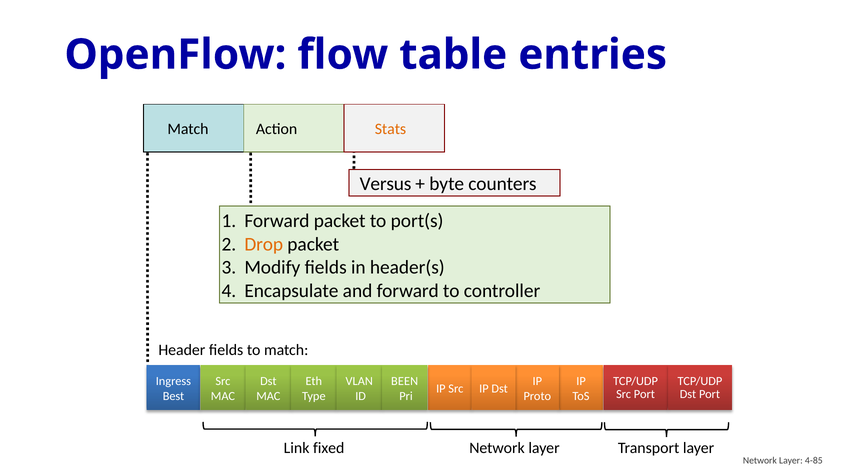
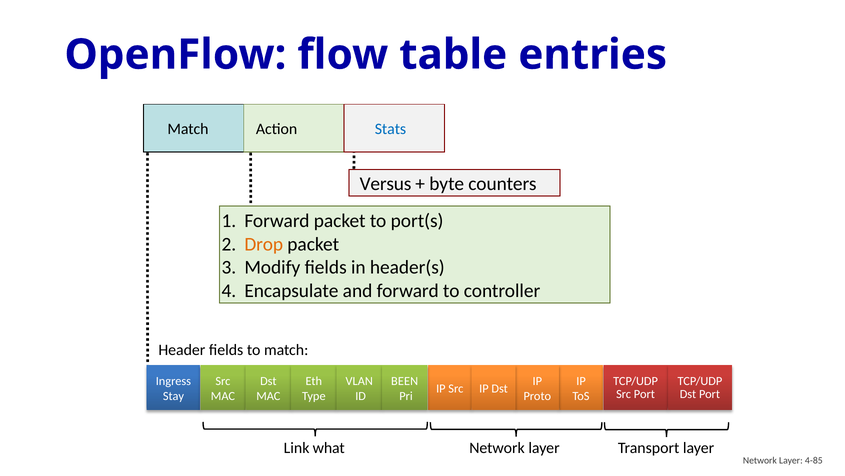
Stats colour: orange -> blue
Best: Best -> Stay
fixed: fixed -> what
